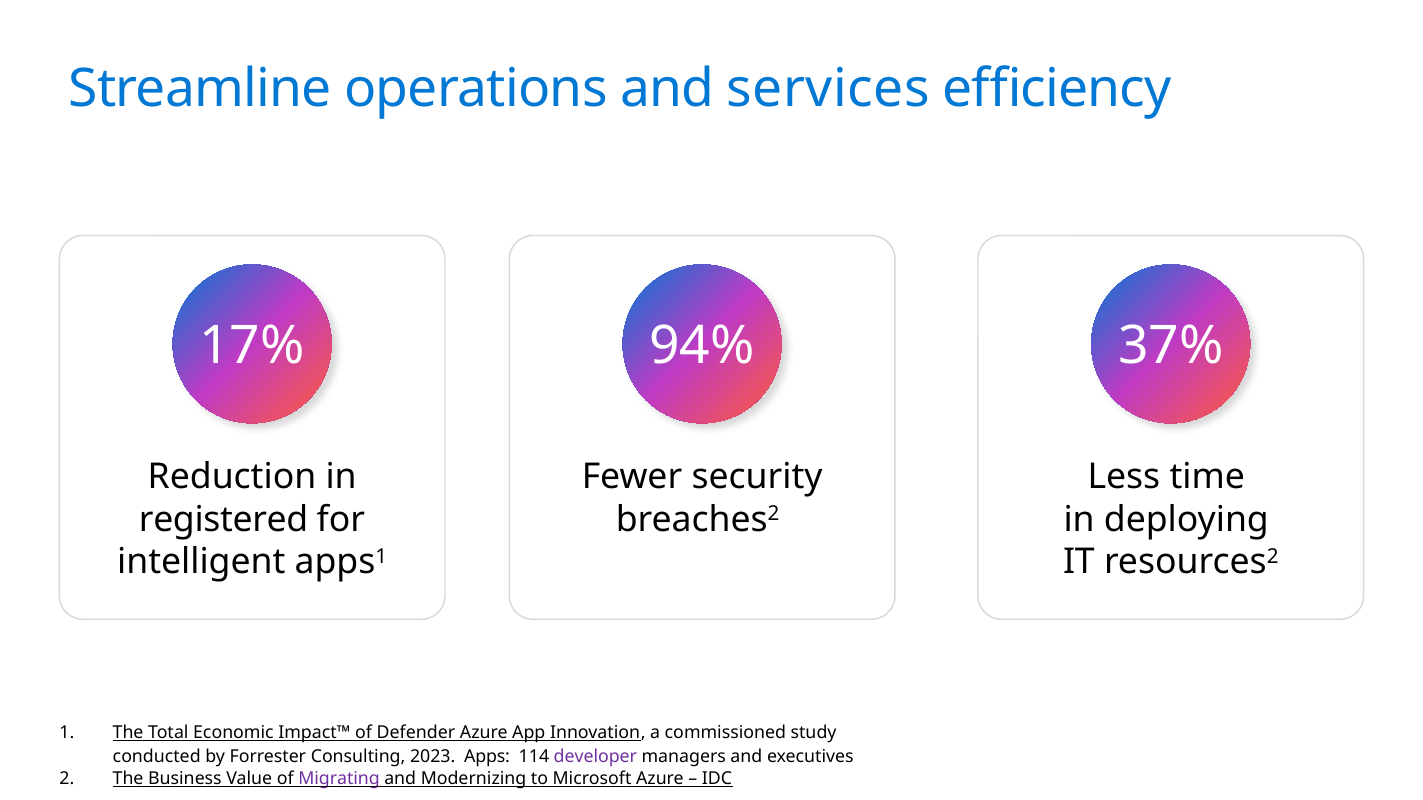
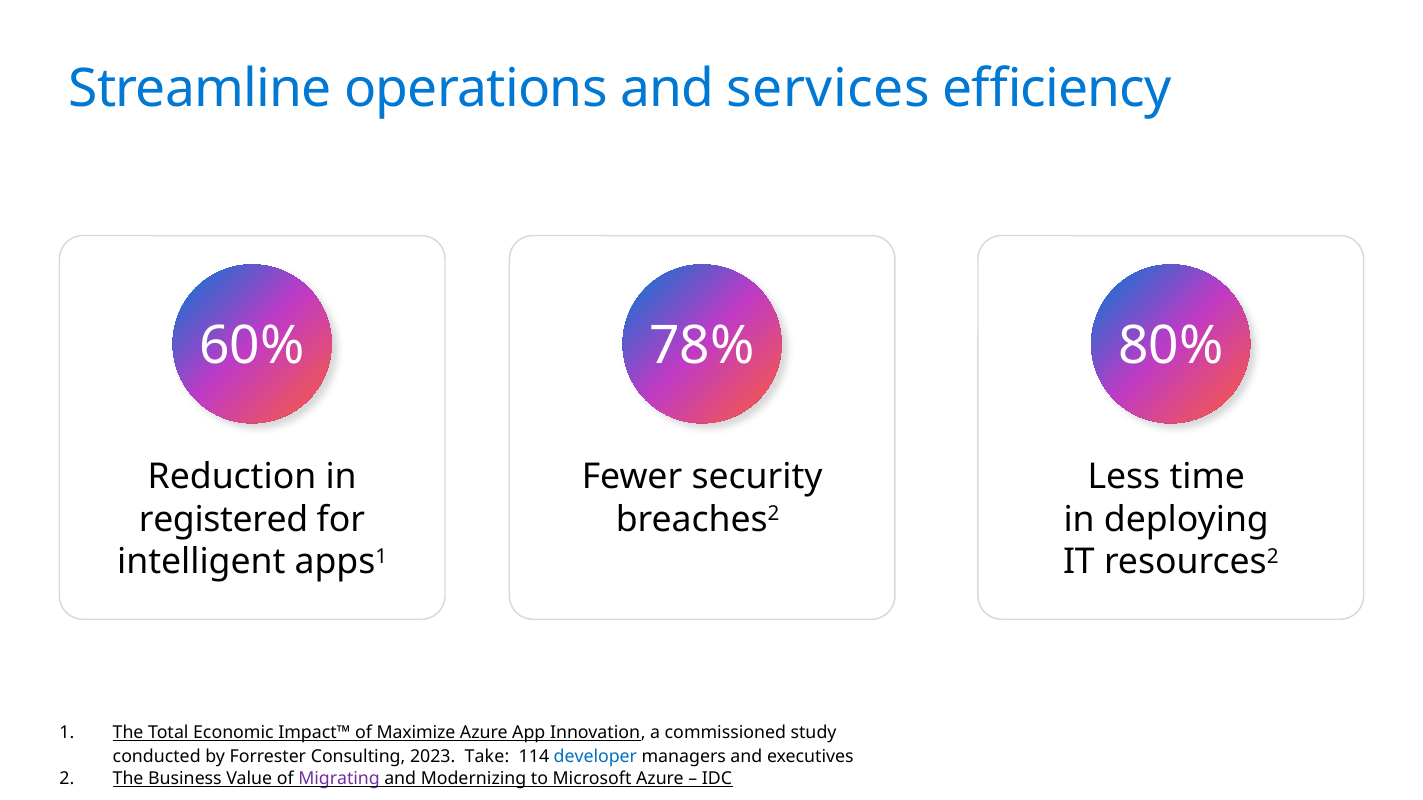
17%: 17% -> 60%
94%: 94% -> 78%
37%: 37% -> 80%
Defender: Defender -> Maximize
Apps: Apps -> Take
developer colour: purple -> blue
